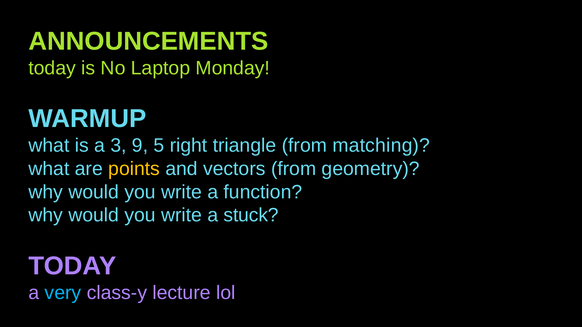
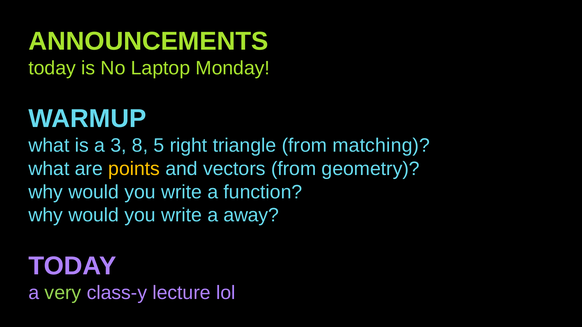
9: 9 -> 8
stuck: stuck -> away
very colour: light blue -> light green
